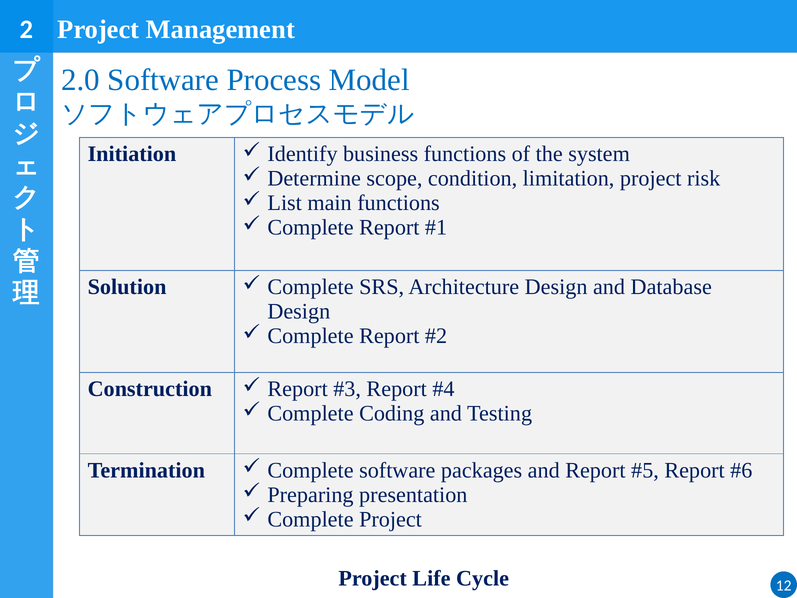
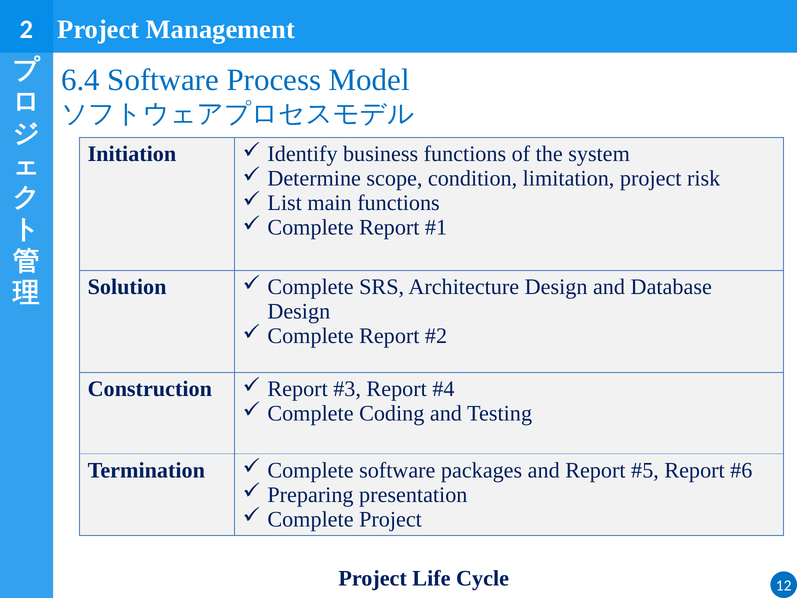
2.0: 2.0 -> 6.4
